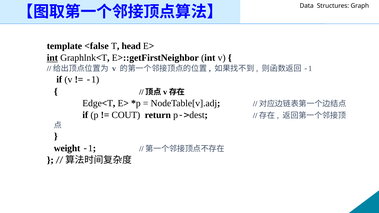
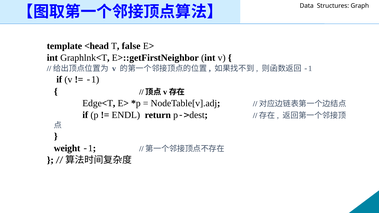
<false: <false -> <head
head: head -> false
int at (52, 58) underline: present -> none
COUT: COUT -> ENDL
